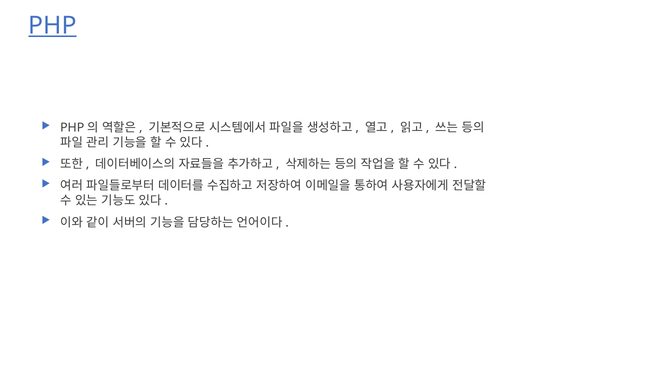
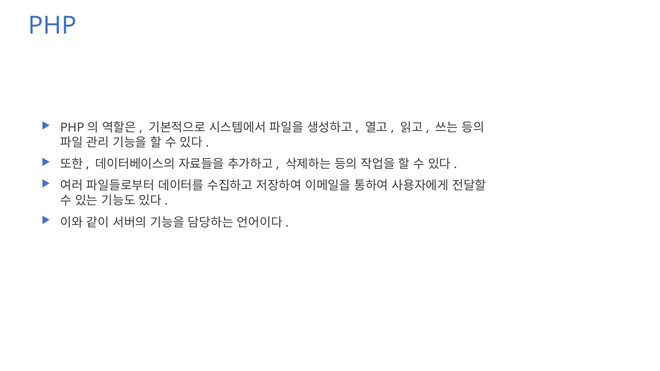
PHP underline: present -> none
